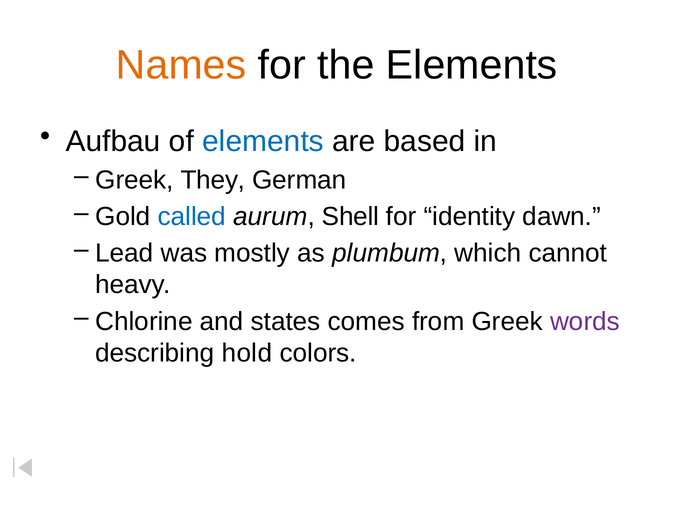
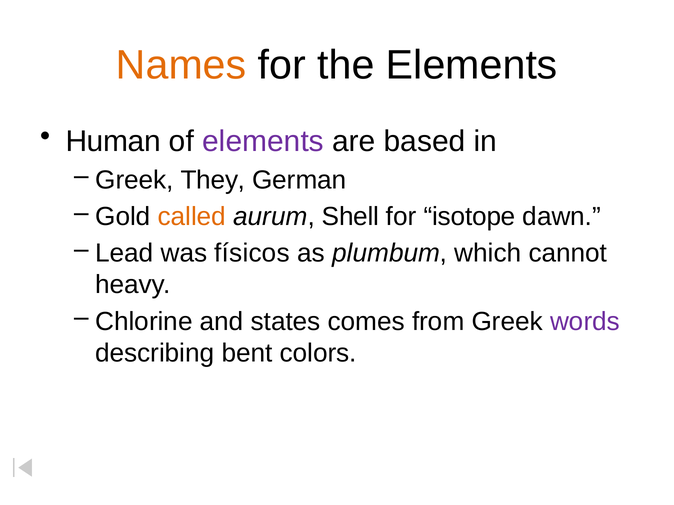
Aufbau: Aufbau -> Human
elements at (263, 141) colour: blue -> purple
called colour: blue -> orange
identity: identity -> isotope
mostly: mostly -> físicos
hold: hold -> bent
